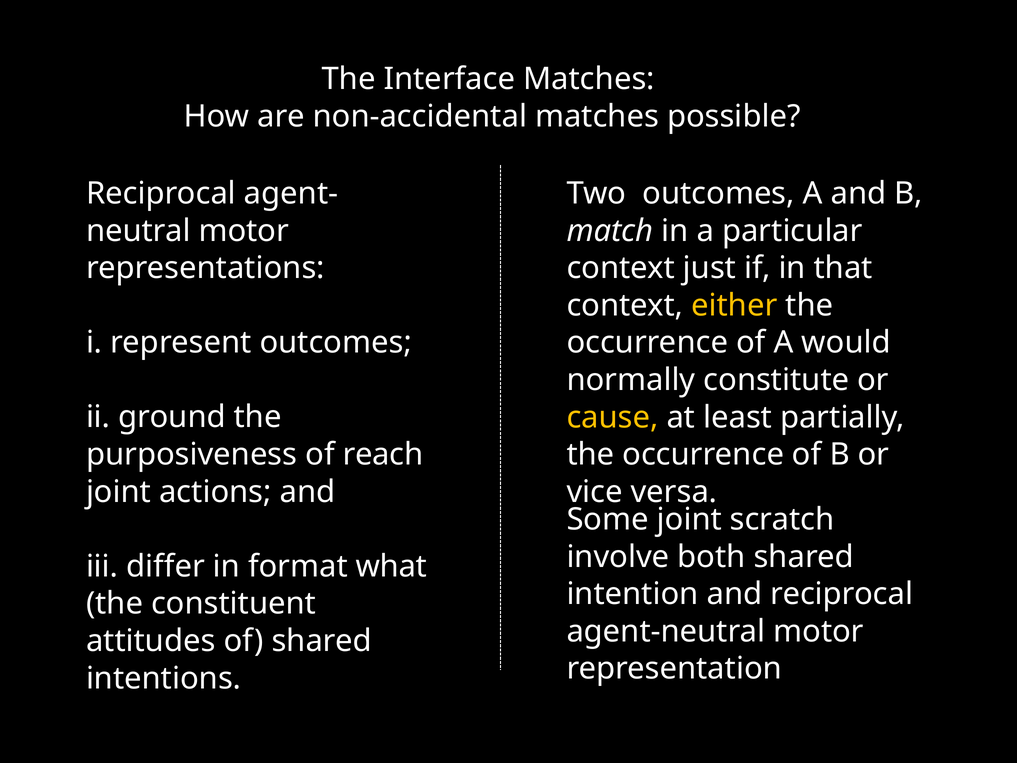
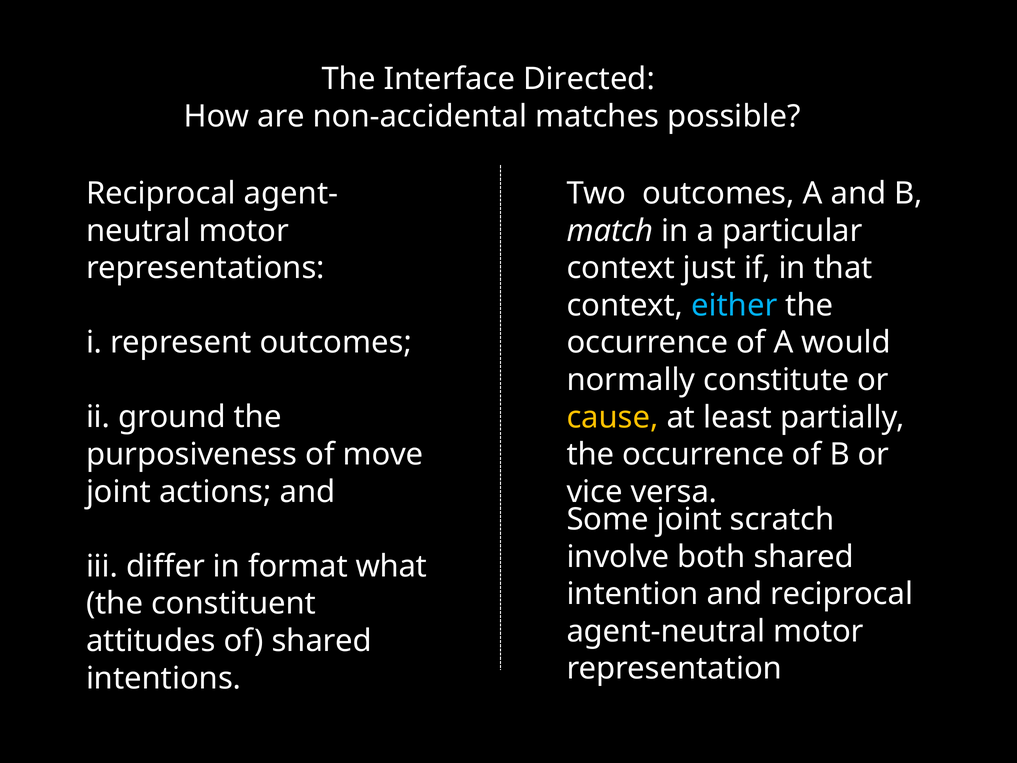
Interface Matches: Matches -> Directed
either colour: yellow -> light blue
reach: reach -> move
